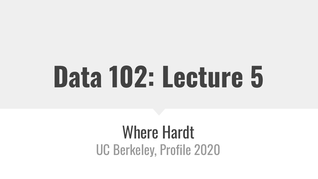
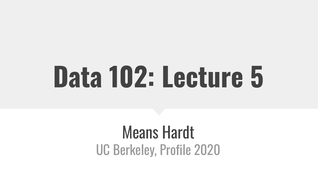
Where: Where -> Means
